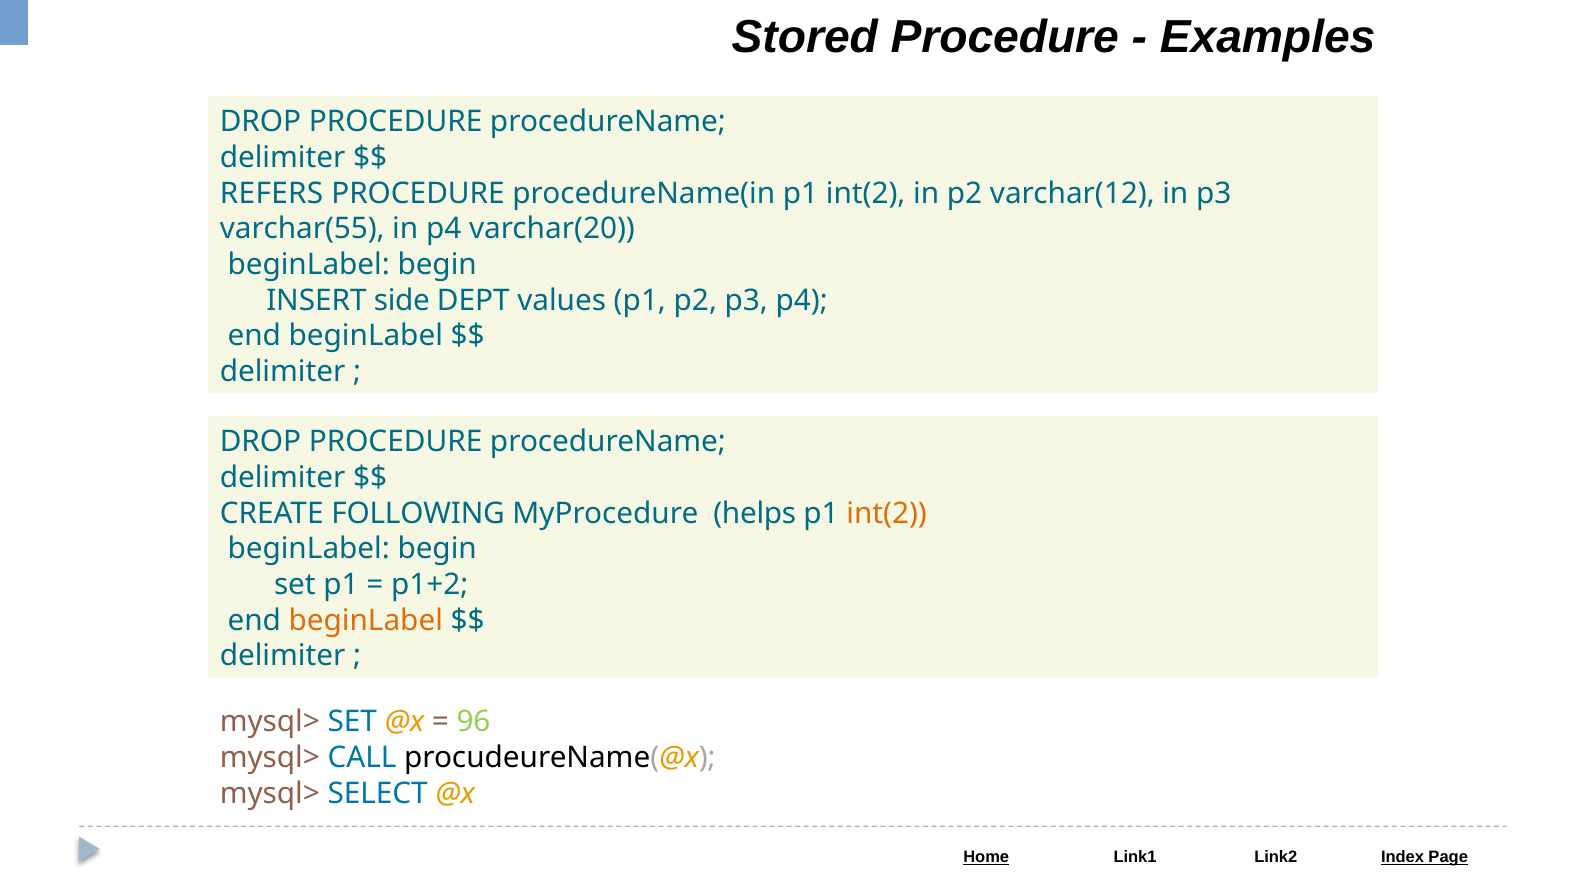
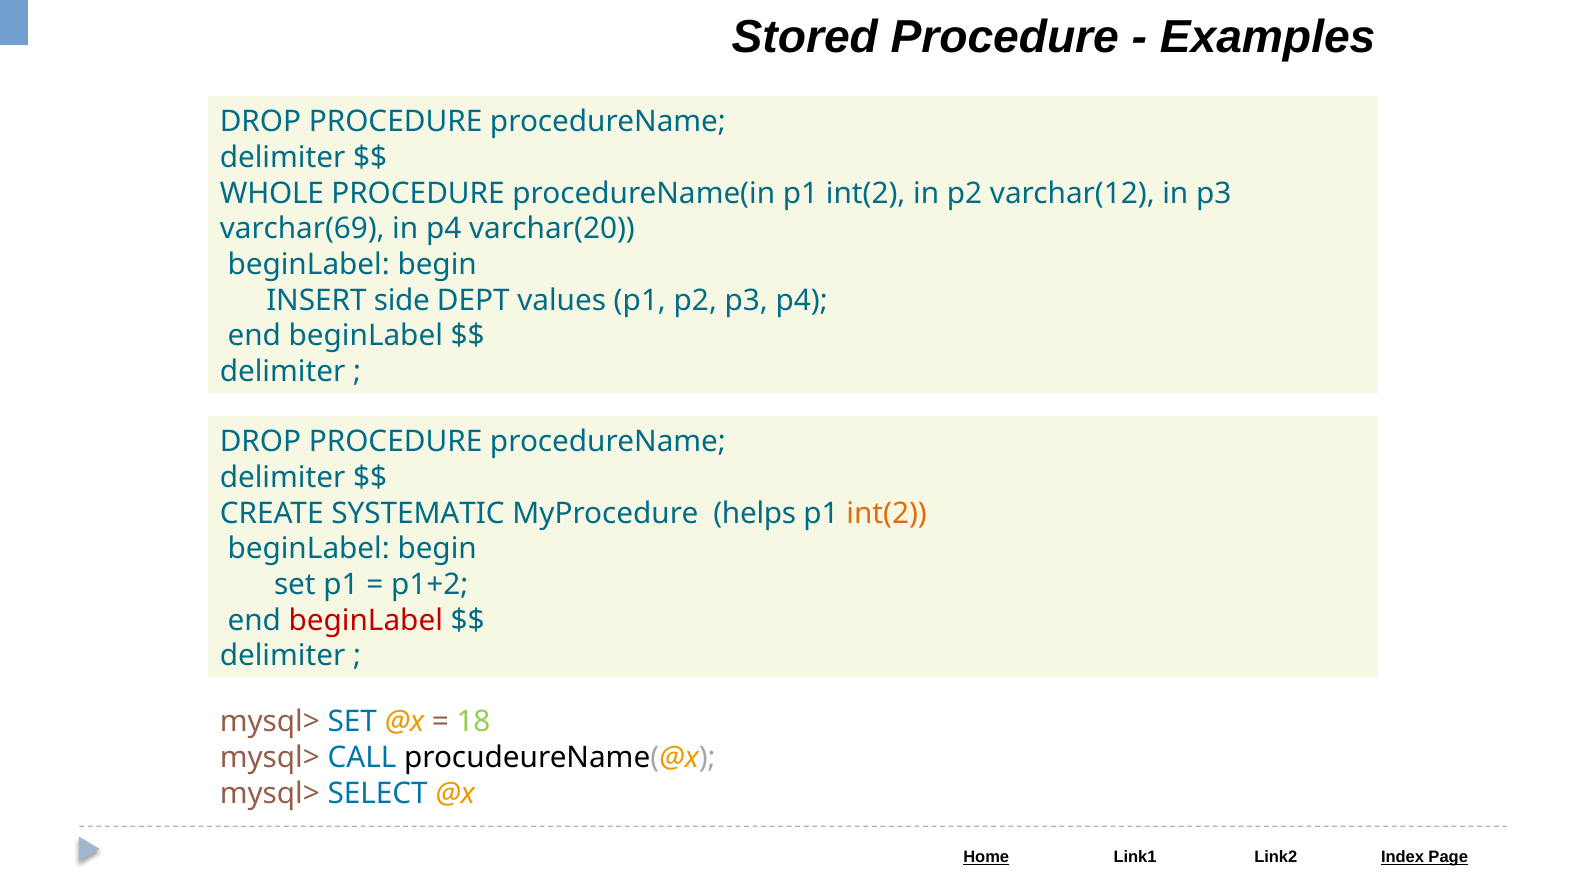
REFERS: REFERS -> WHOLE
varchar(55: varchar(55 -> varchar(69
FOLLOWING: FOLLOWING -> SYSTEMATIC
beginLabel at (366, 620) colour: orange -> red
96: 96 -> 18
